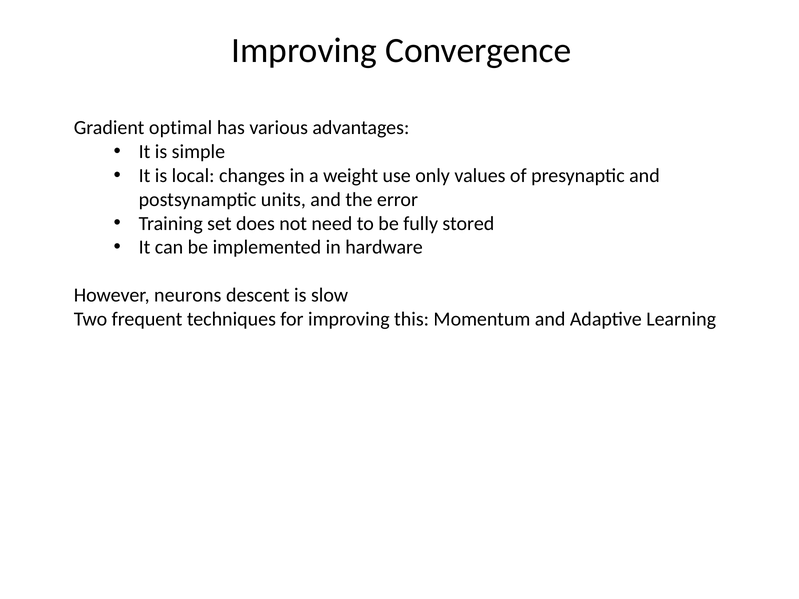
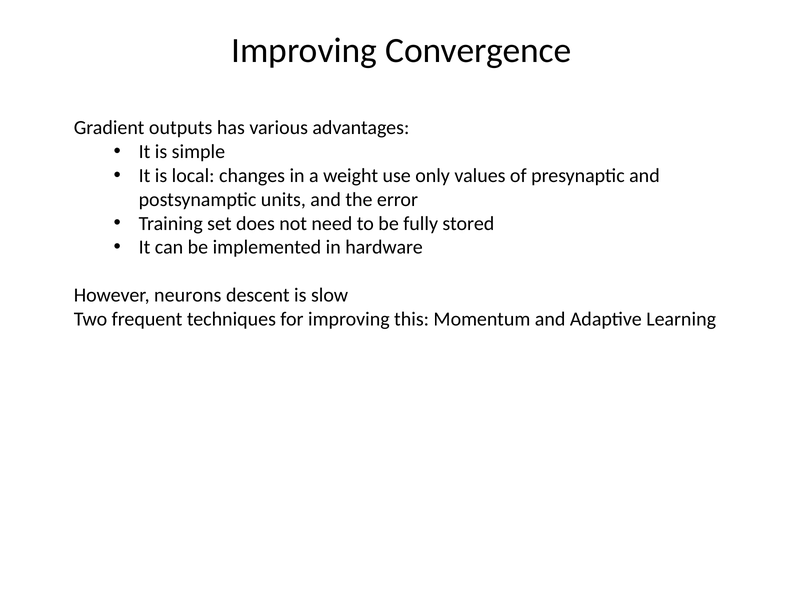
optimal: optimal -> outputs
